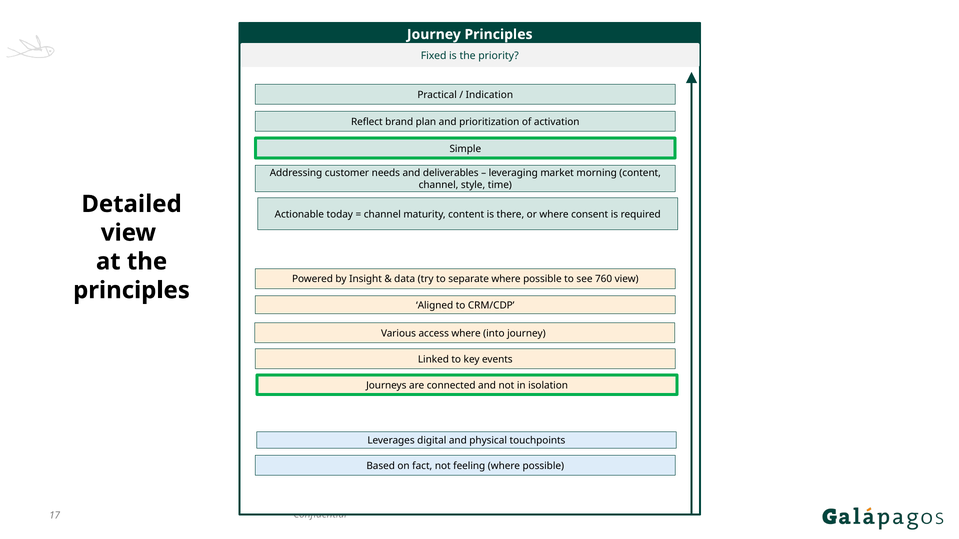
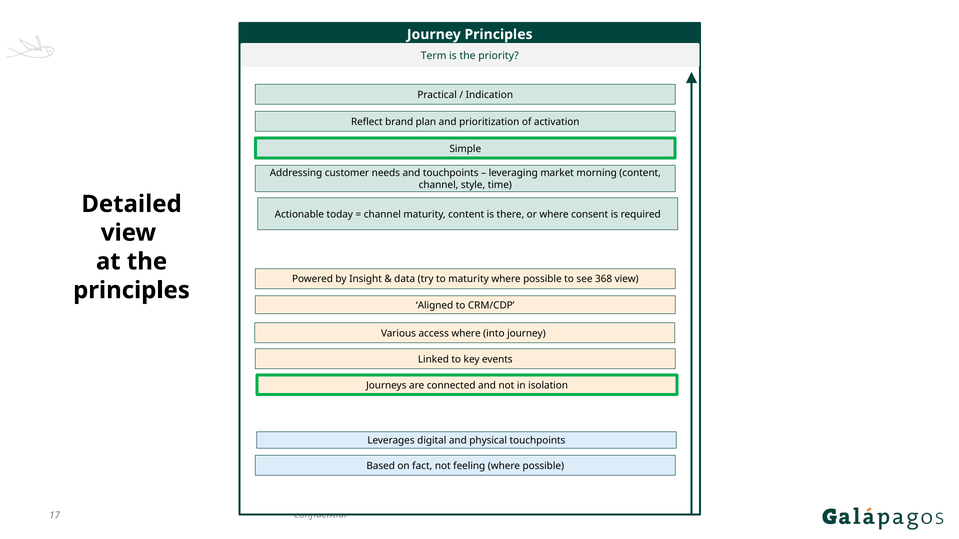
Fixed: Fixed -> Term
and deliverables: deliverables -> touchpoints
to separate: separate -> maturity
760: 760 -> 368
